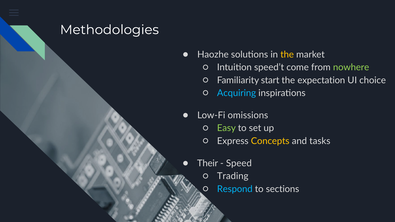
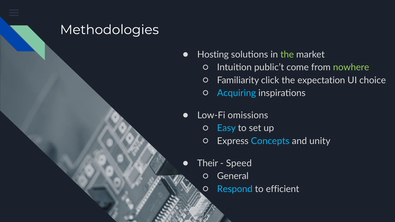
Haozhe: Haozhe -> Hosting
the at (287, 55) colour: yellow -> light green
speed’t: speed’t -> public’t
start: start -> click
Easy colour: light green -> light blue
Concepts colour: yellow -> light blue
tasks: tasks -> unity
Trading: Trading -> General
sections: sections -> efficient
